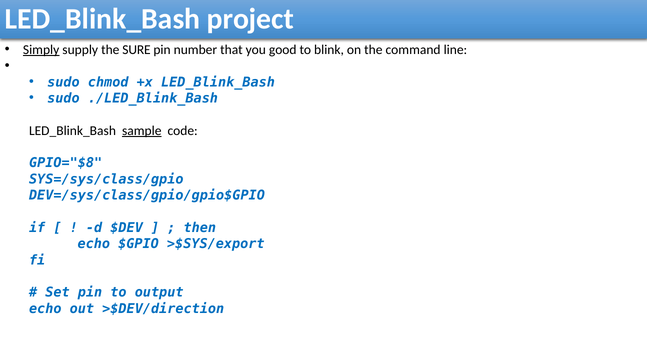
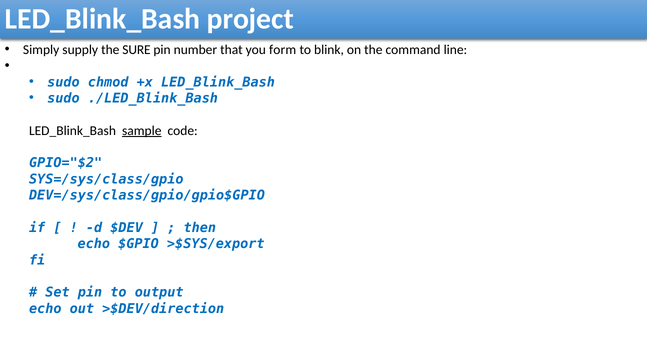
Simply underline: present -> none
good: good -> form
GPIO="$8: GPIO="$8 -> GPIO="$2
